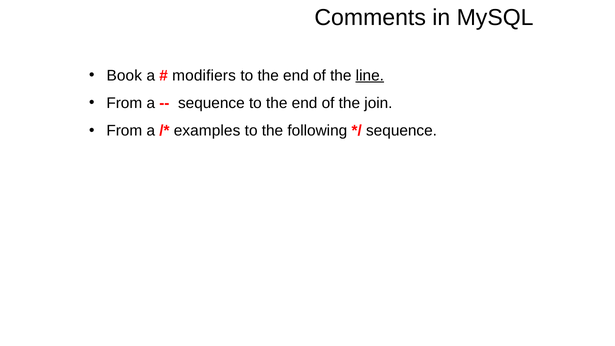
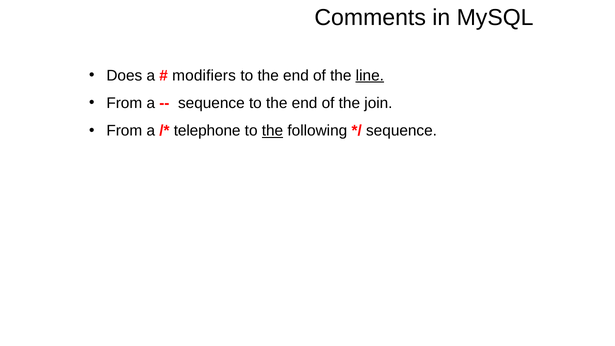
Book: Book -> Does
examples: examples -> telephone
the at (272, 131) underline: none -> present
